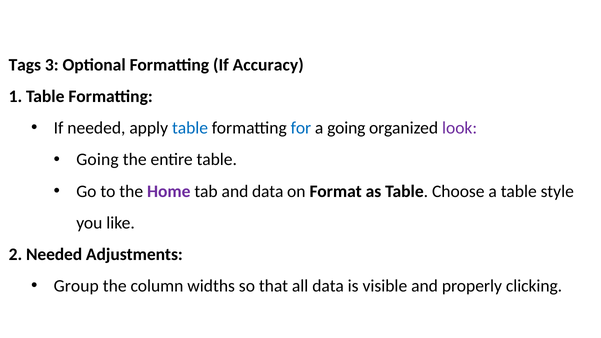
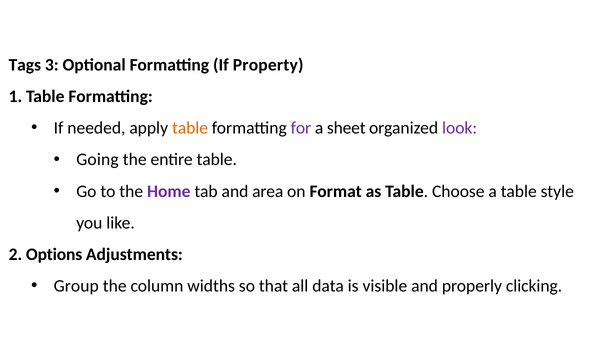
Accuracy: Accuracy -> Property
table at (190, 128) colour: blue -> orange
for colour: blue -> purple
a going: going -> sheet
and data: data -> area
Needed at (54, 254): Needed -> Options
